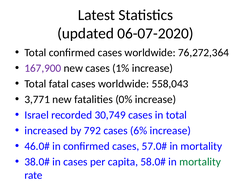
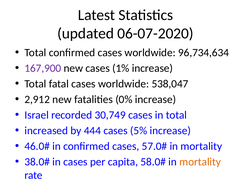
76,272,364: 76,272,364 -> 96,734,634
558,043: 558,043 -> 538,047
3,771: 3,771 -> 2,912
792: 792 -> 444
6%: 6% -> 5%
mortality at (200, 162) colour: green -> orange
